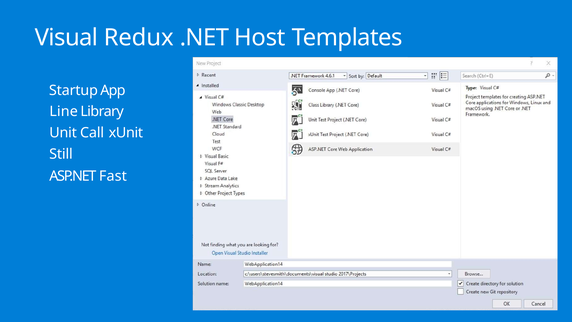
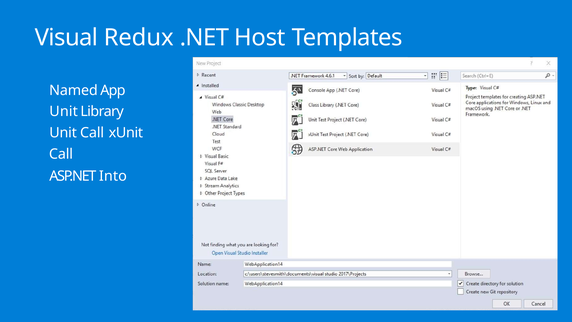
Startup: Startup -> Named
Line at (64, 112): Line -> Unit
Still at (61, 154): Still -> Call
Fast: Fast -> Into
